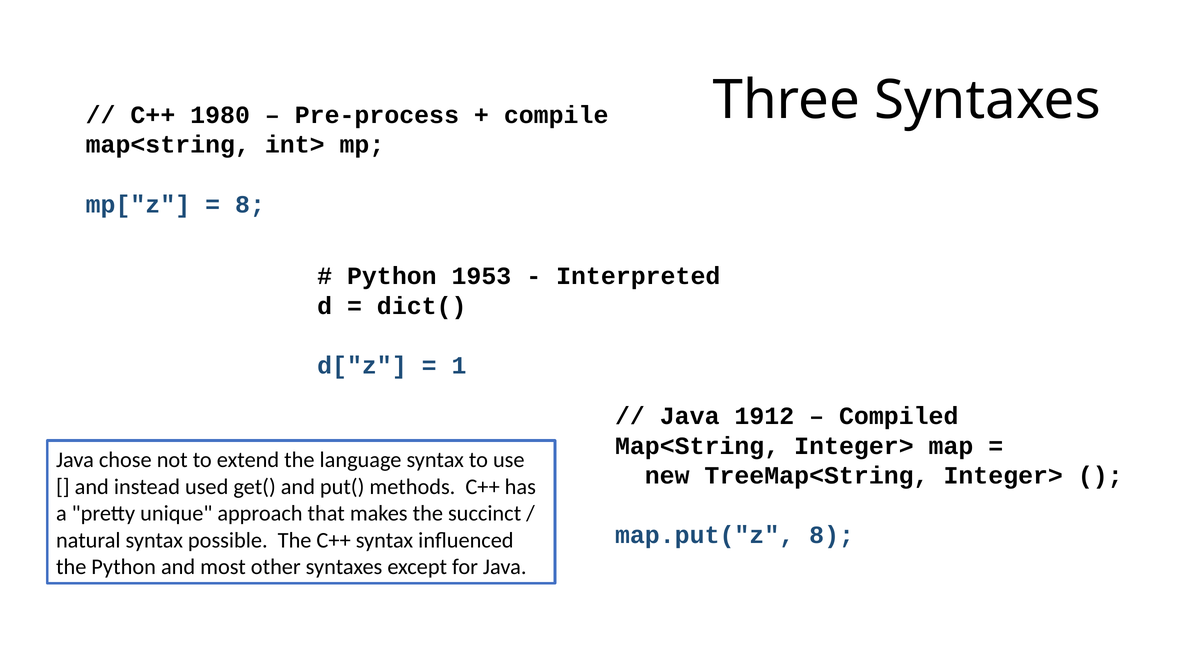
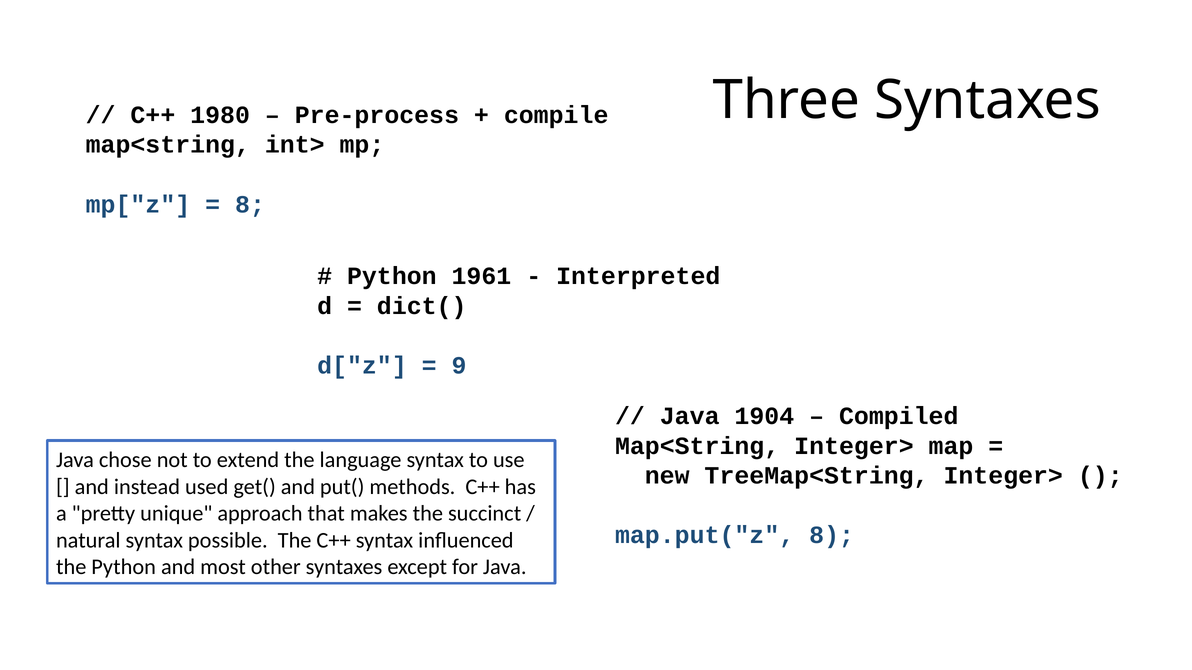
1953: 1953 -> 1961
1: 1 -> 9
1912: 1912 -> 1904
